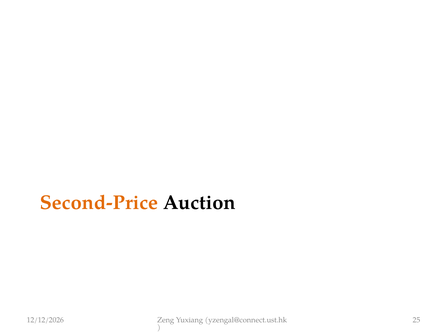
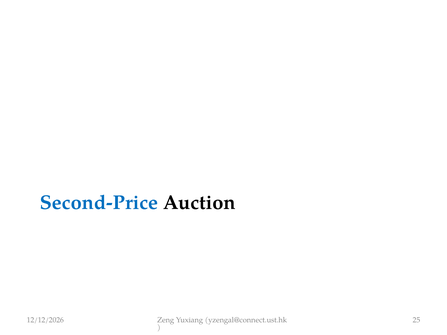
Second-Price colour: orange -> blue
